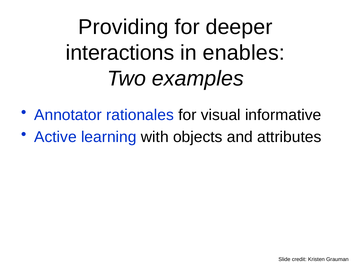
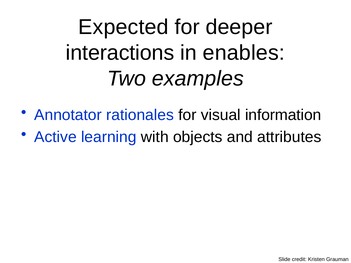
Providing: Providing -> Expected
informative: informative -> information
